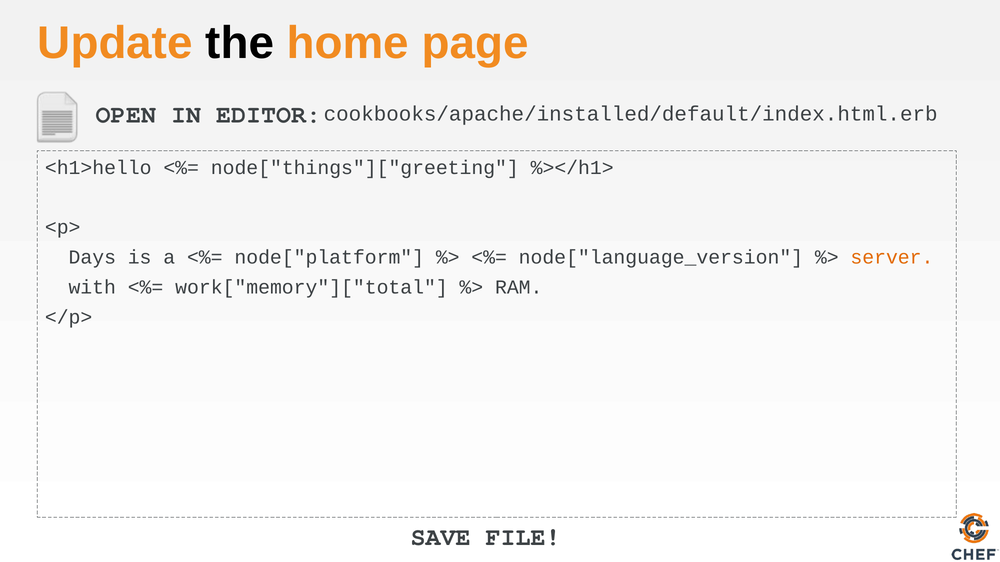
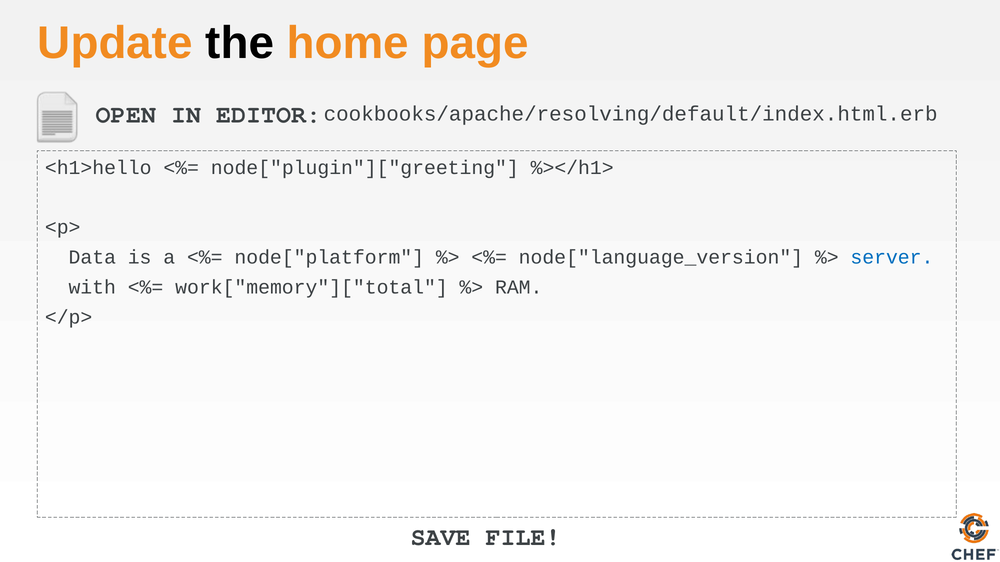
cookbooks/apache/installed/default/index.html.erb: cookbooks/apache/installed/default/index.html.erb -> cookbooks/apache/resolving/default/index.html.erb
node["things"]["greeting: node["things"]["greeting -> node["plugin"]["greeting
Days: Days -> Data
server colour: orange -> blue
